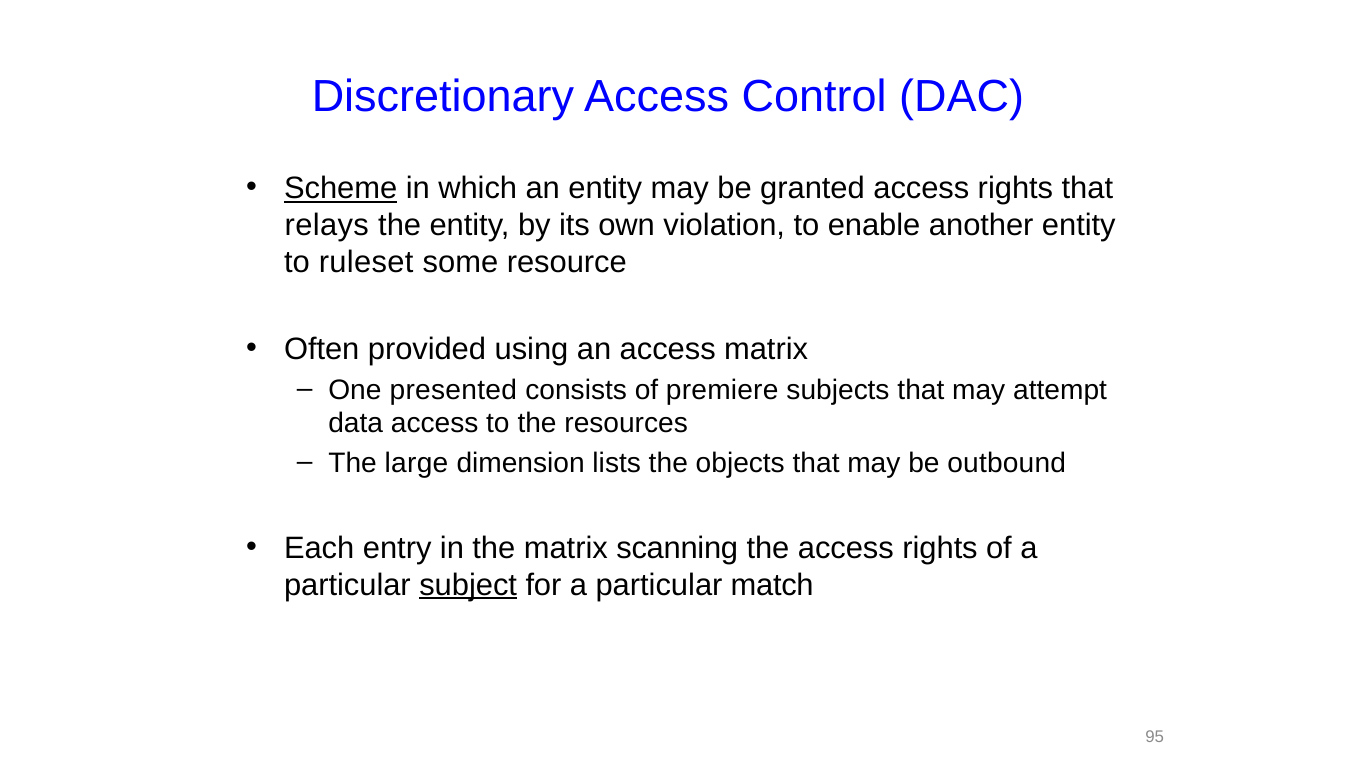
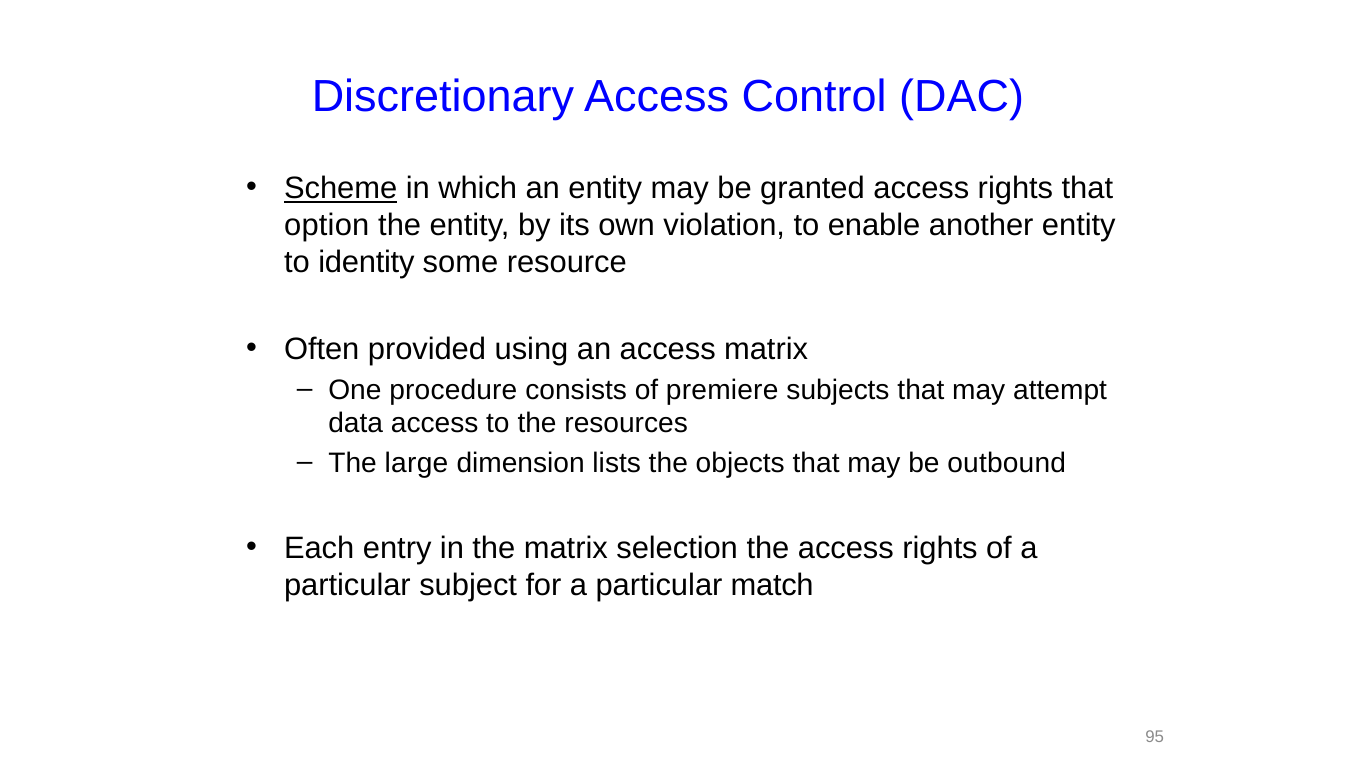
relays: relays -> option
ruleset: ruleset -> identity
presented: presented -> procedure
scanning: scanning -> selection
subject underline: present -> none
